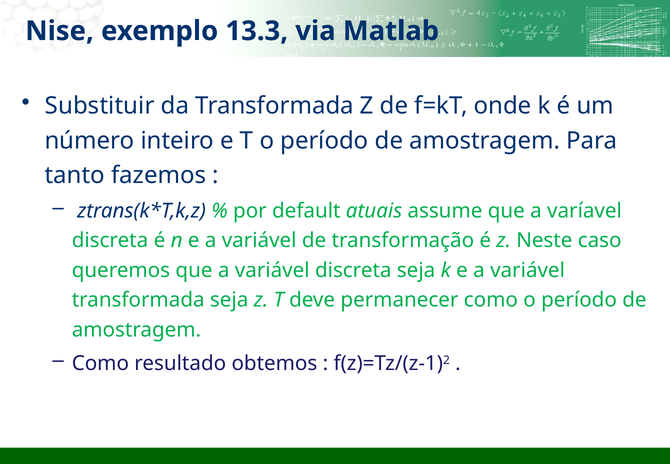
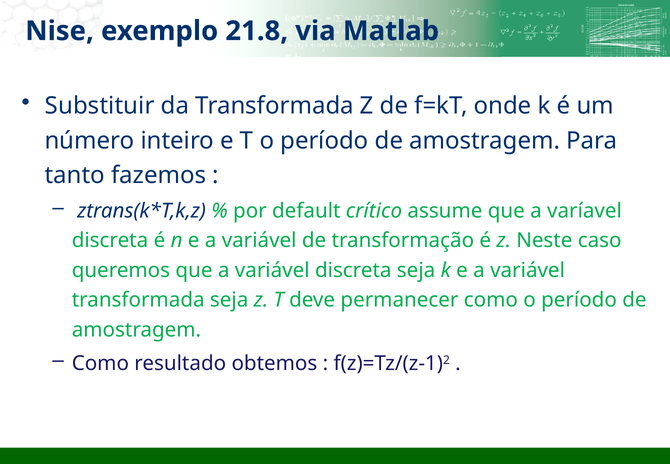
13.3: 13.3 -> 21.8
atuais: atuais -> crítico
